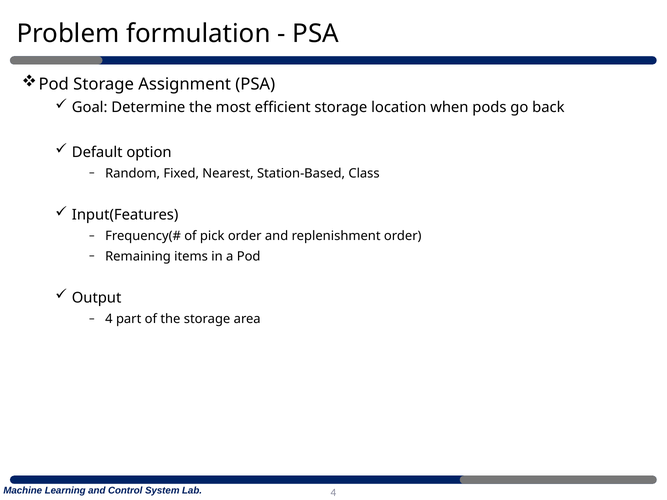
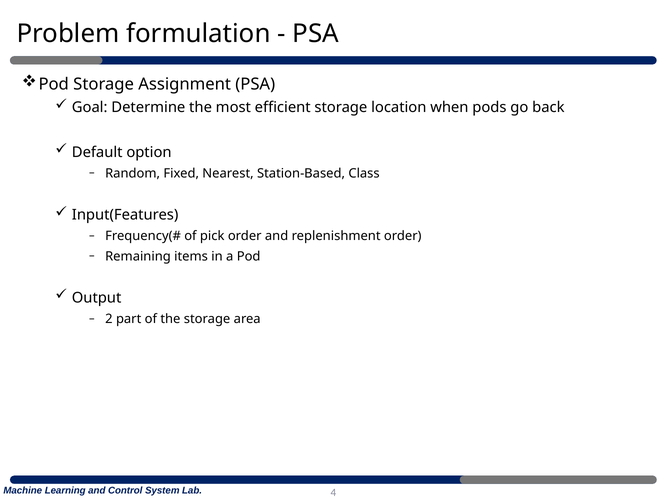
4 at (109, 319): 4 -> 2
